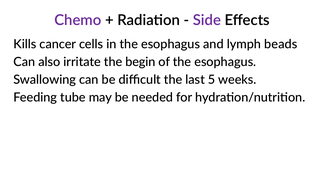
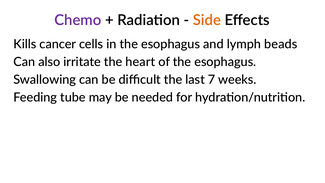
Side colour: purple -> orange
begin: begin -> heart
5: 5 -> 7
